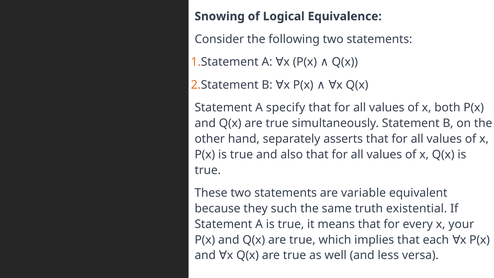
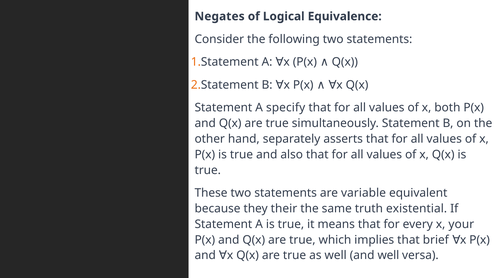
Snowing: Snowing -> Negates
such: such -> their
each: each -> brief
and less: less -> well
